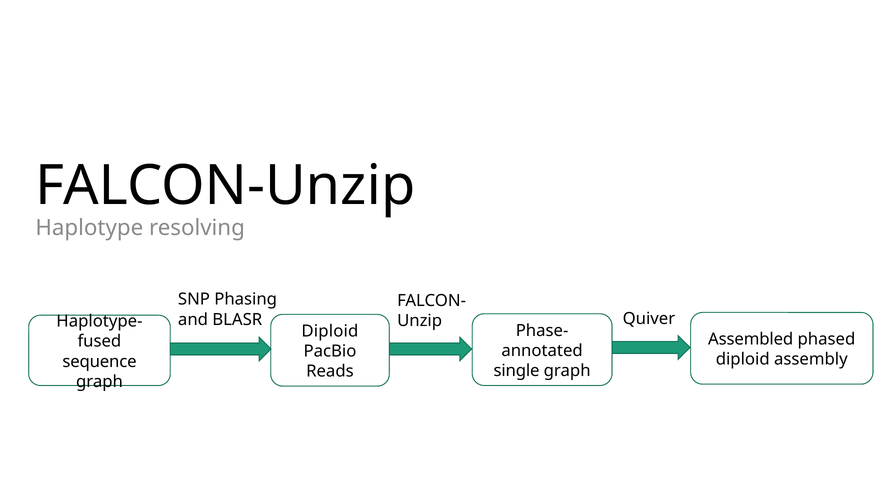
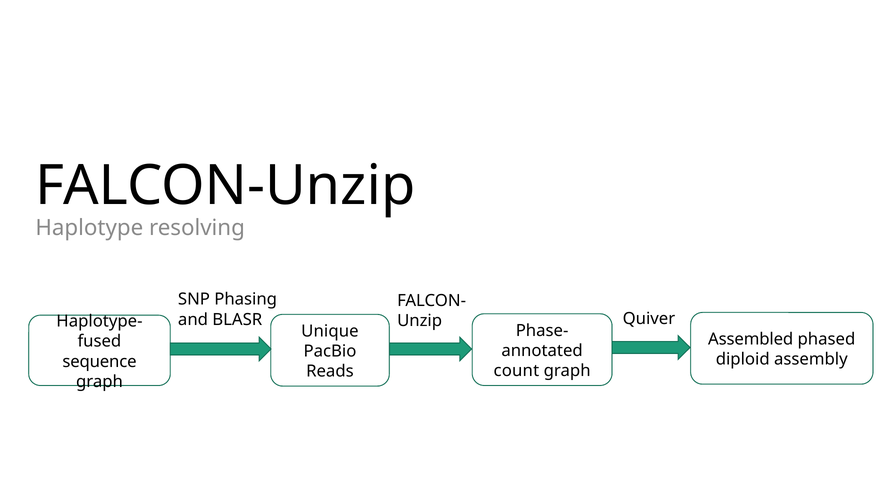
Diploid at (330, 332): Diploid -> Unique
single: single -> count
